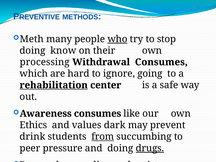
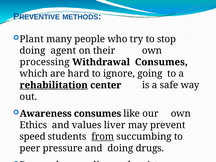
Meth: Meth -> Plant
who underline: present -> none
know: know -> agent
dark: dark -> liver
drink: drink -> speed
drugs underline: present -> none
